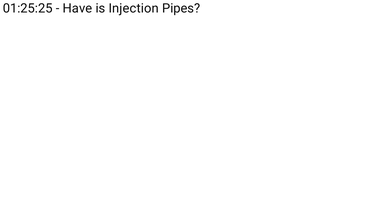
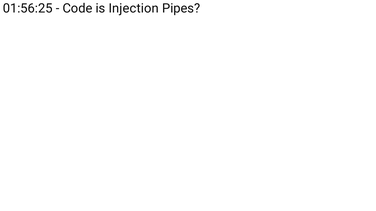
01:25:25: 01:25:25 -> 01:56:25
Have: Have -> Code
